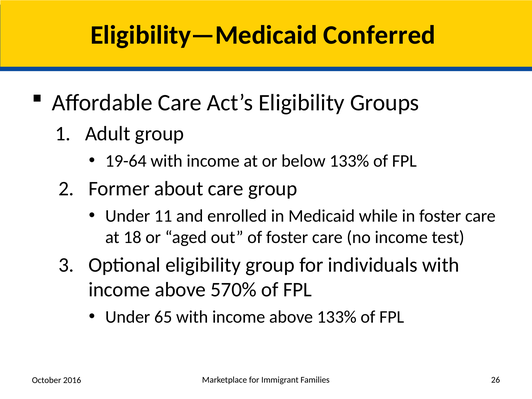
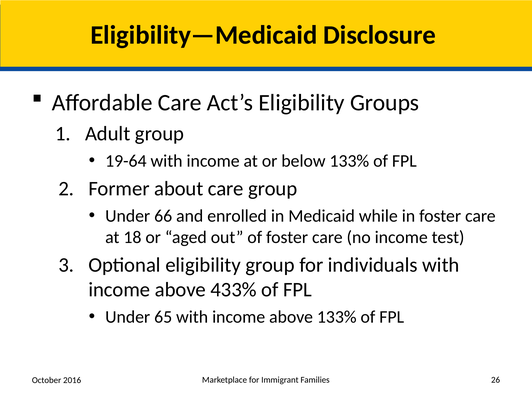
Conferred: Conferred -> Disclosure
11: 11 -> 66
570%: 570% -> 433%
